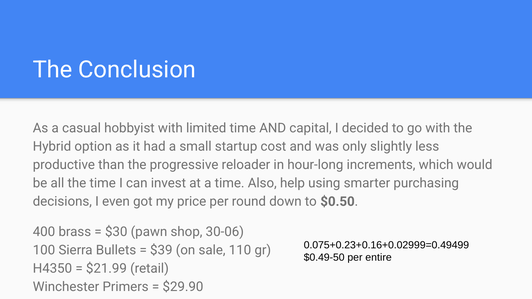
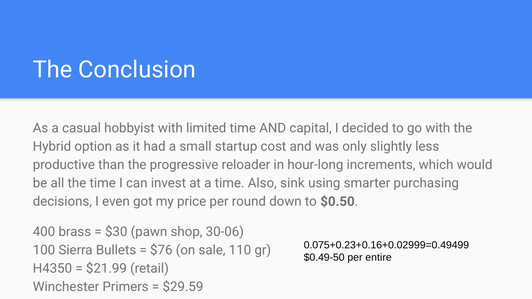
help: help -> sink
$39: $39 -> $76
$29.90: $29.90 -> $29.59
